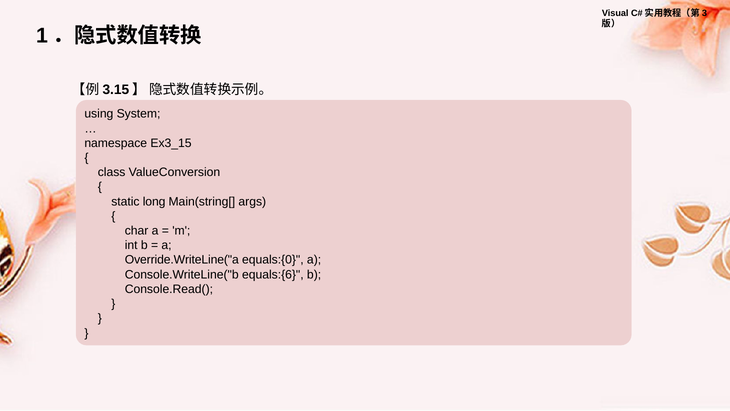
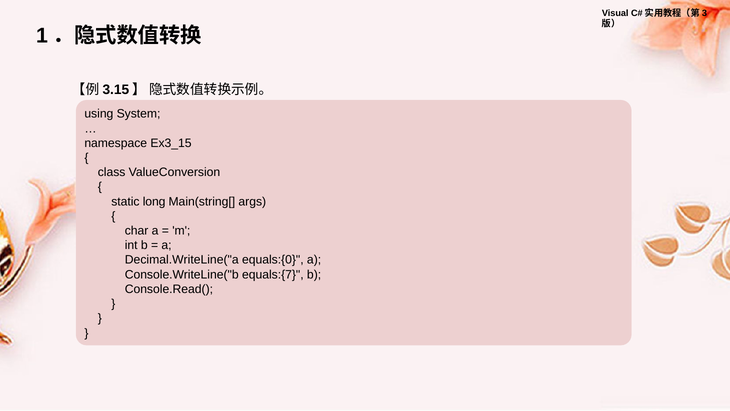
Override.WriteLine("a: Override.WriteLine("a -> Decimal.WriteLine("a
equals:{6: equals:{6 -> equals:{7
